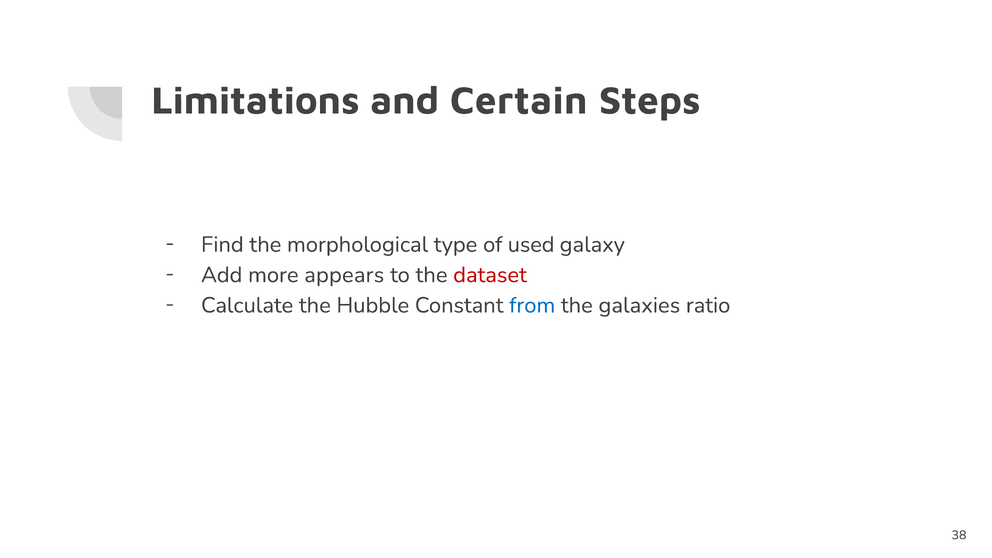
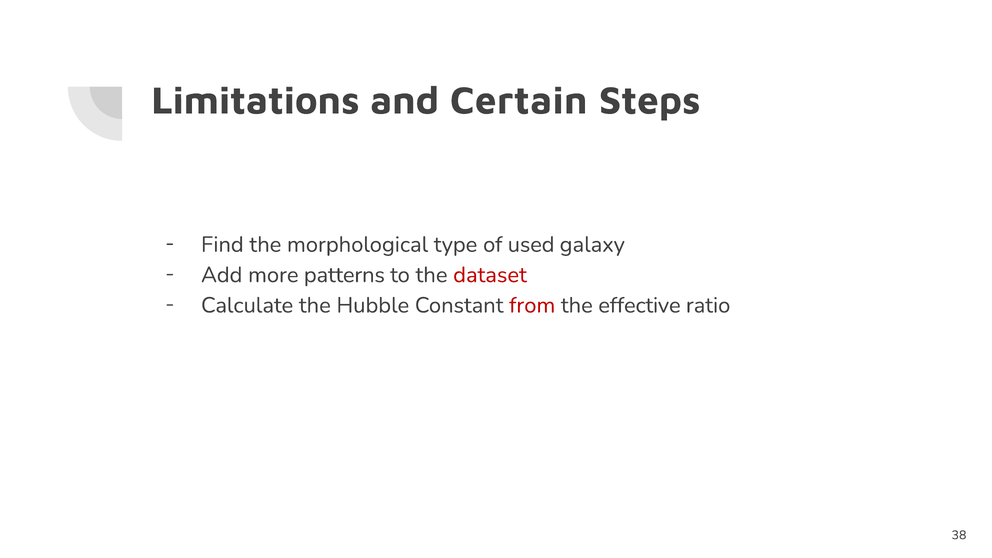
appears: appears -> patterns
from colour: blue -> red
galaxies: galaxies -> effective
